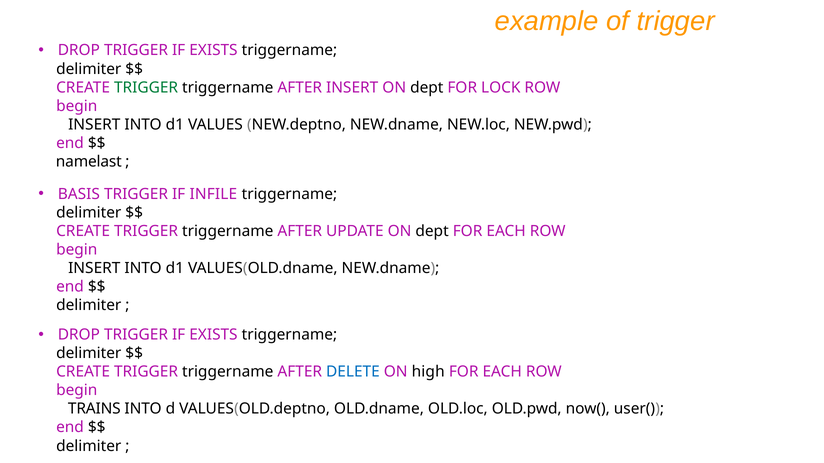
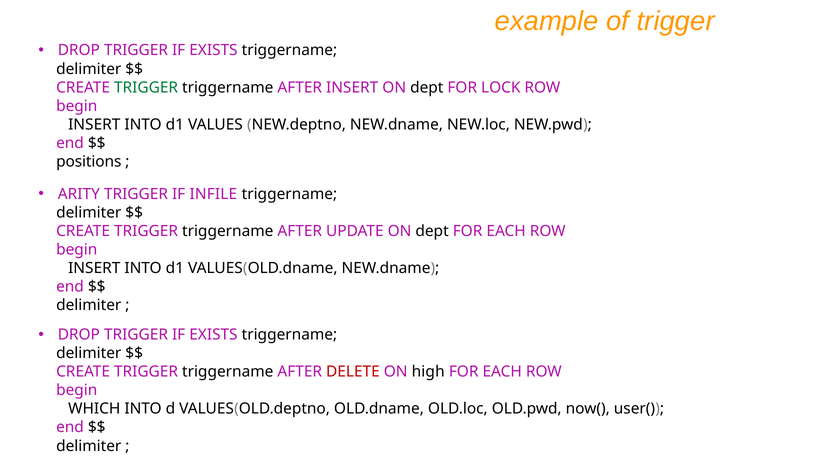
namelast: namelast -> positions
BASIS: BASIS -> ARITY
DELETE colour: blue -> red
TRAINS: TRAINS -> WHICH
